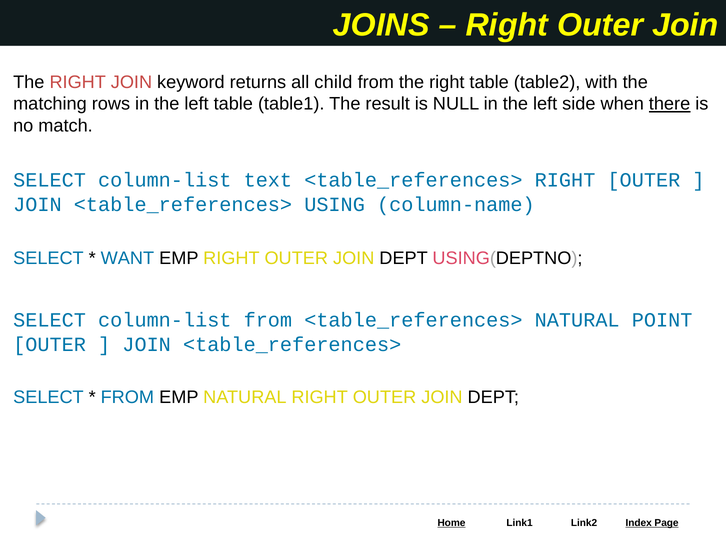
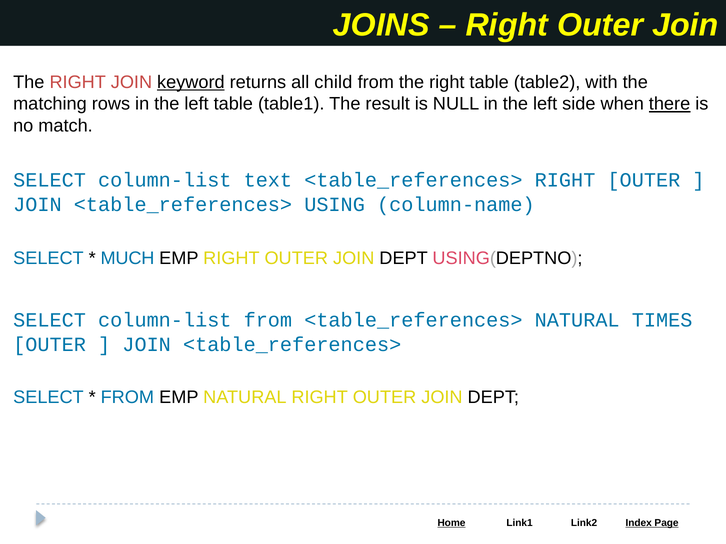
keyword underline: none -> present
WANT: WANT -> MUCH
POINT: POINT -> TIMES
